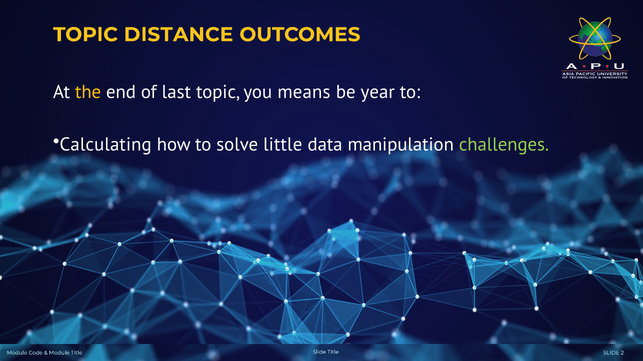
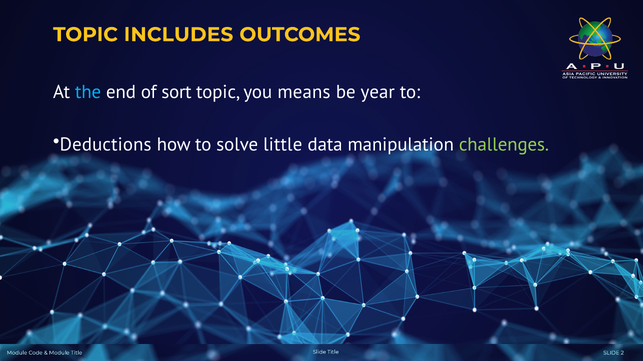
DISTANCE: DISTANCE -> INCLUDES
the colour: yellow -> light blue
last: last -> sort
Calculating: Calculating -> Deductions
